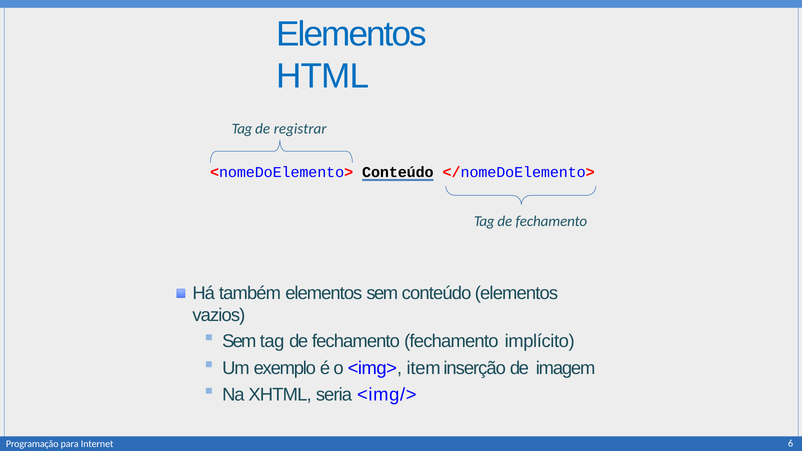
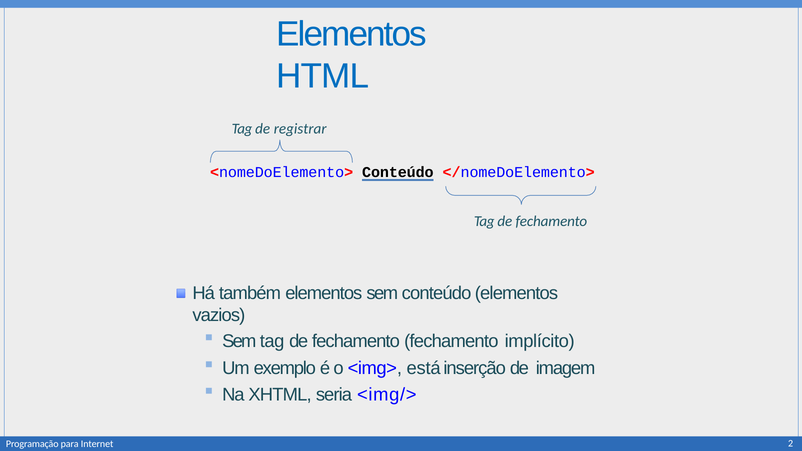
item: item -> está
6: 6 -> 2
